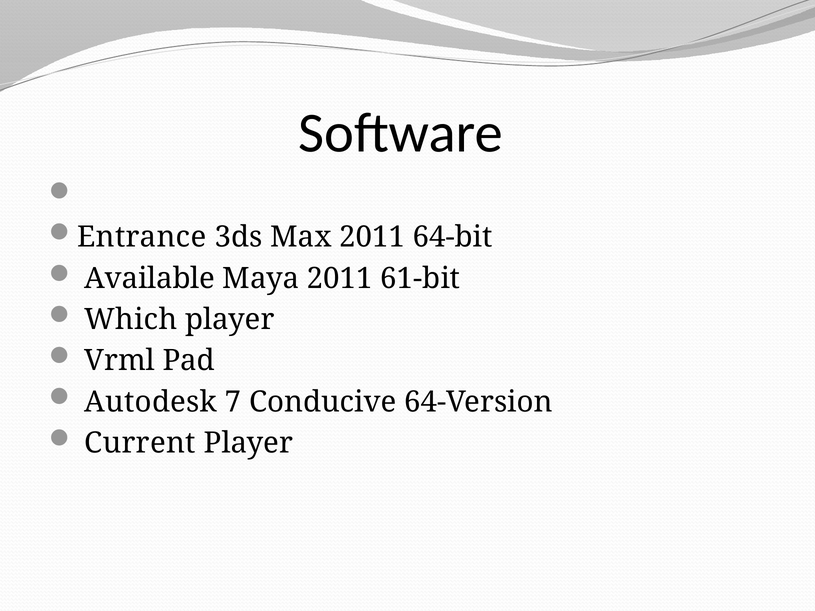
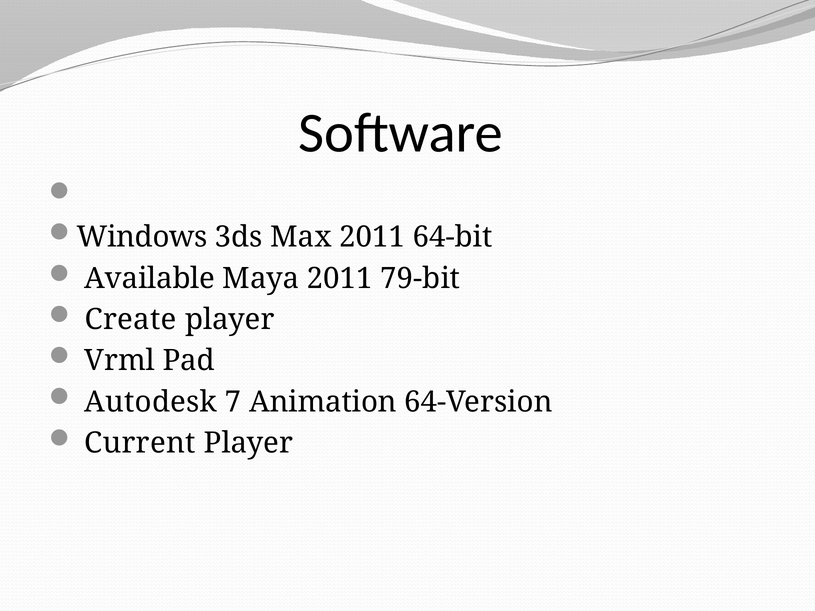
Entrance: Entrance -> Windows
61-bit: 61-bit -> 79-bit
Which: Which -> Create
Conducive: Conducive -> Animation
